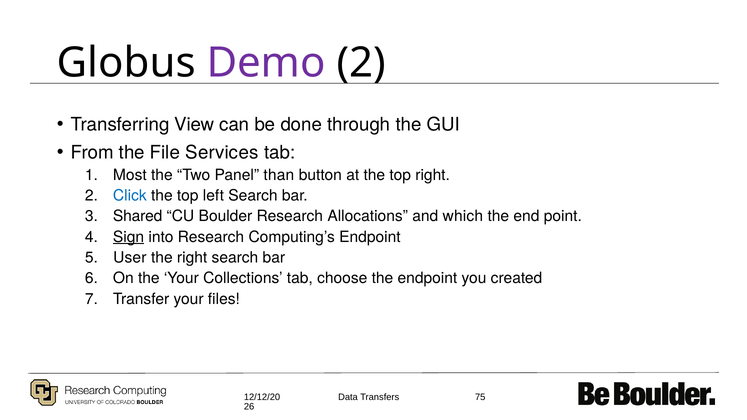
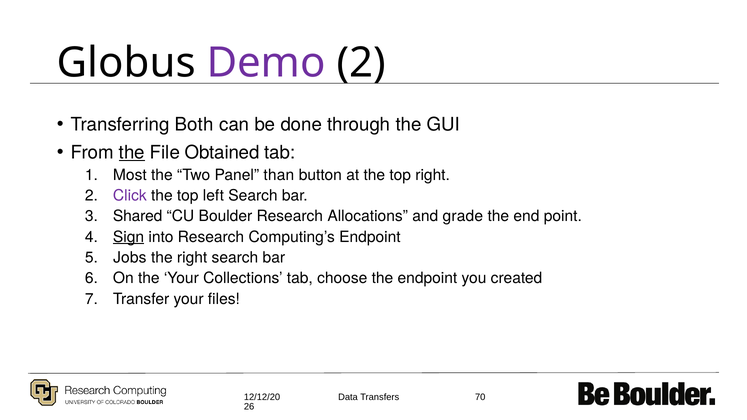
View: View -> Both
the at (132, 153) underline: none -> present
Services: Services -> Obtained
Click colour: blue -> purple
which: which -> grade
User: User -> Jobs
75: 75 -> 70
